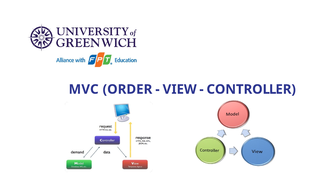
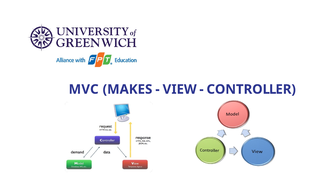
ORDER: ORDER -> MAKES
